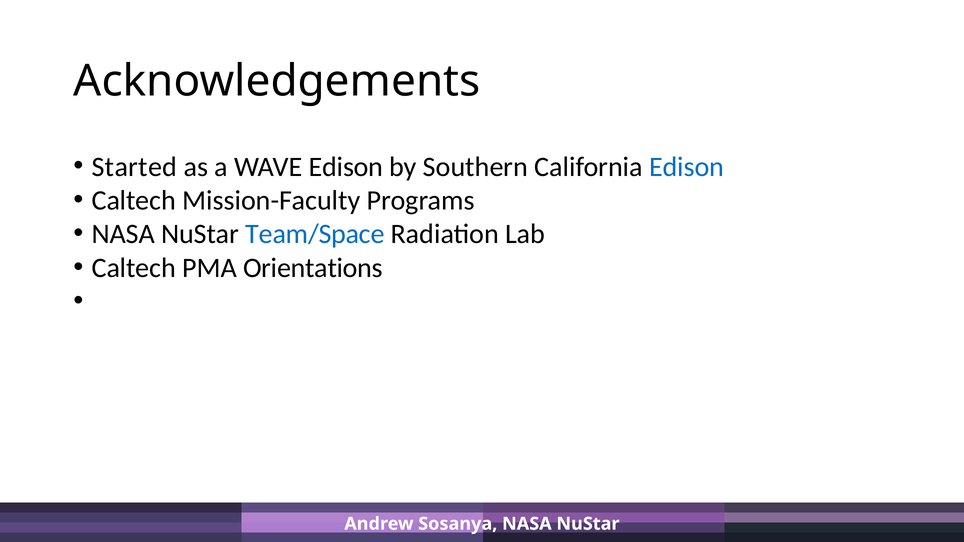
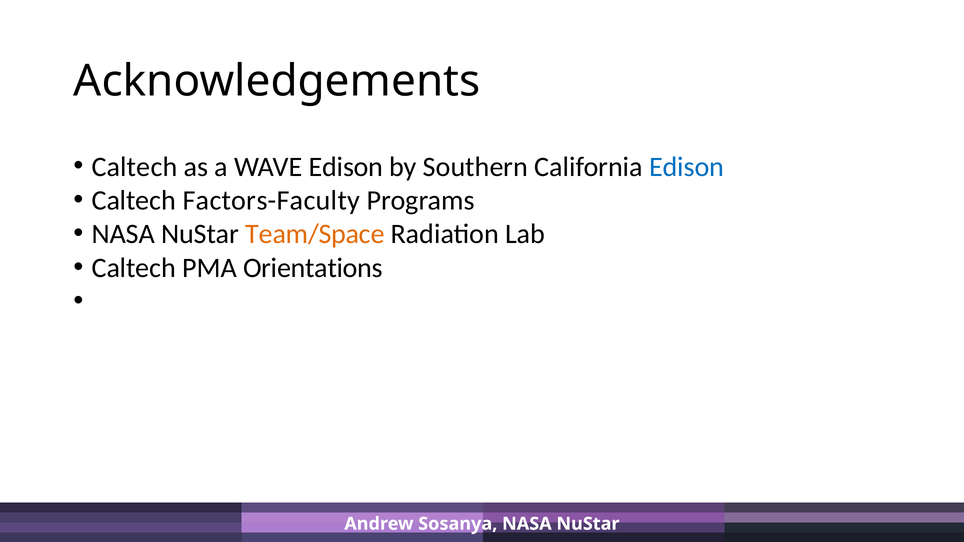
Started at (134, 167): Started -> Caltech
Mission-Faculty: Mission-Faculty -> Factors-Faculty
Team/Space colour: blue -> orange
